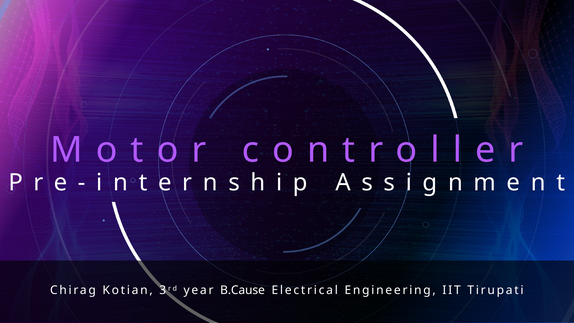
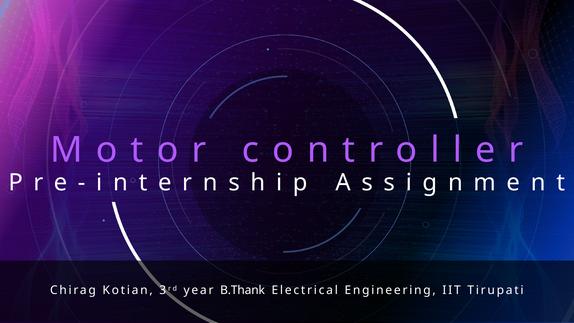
B.Cause: B.Cause -> B.Thank
